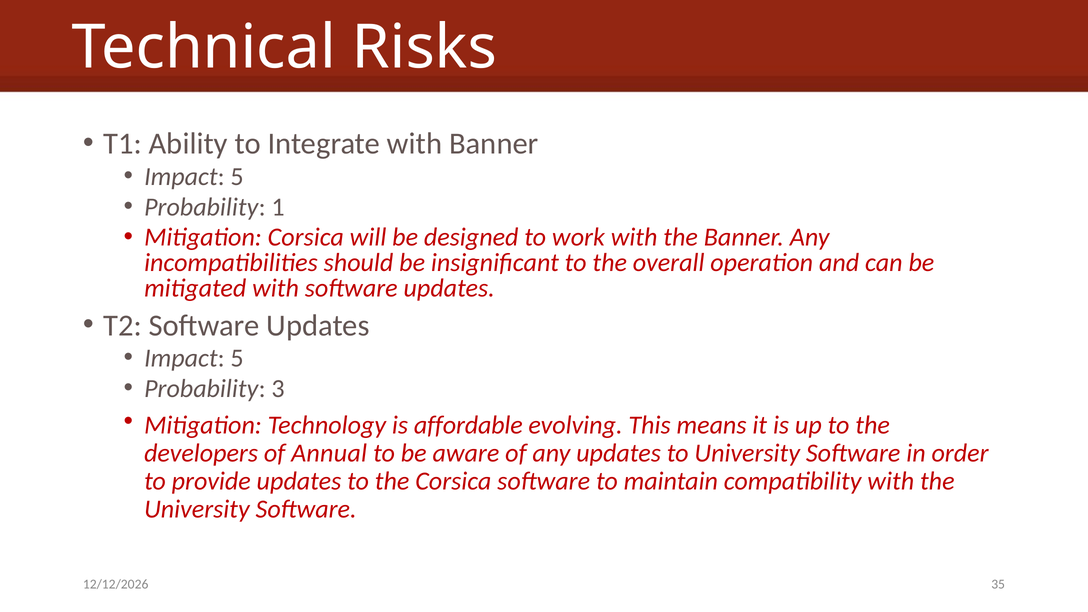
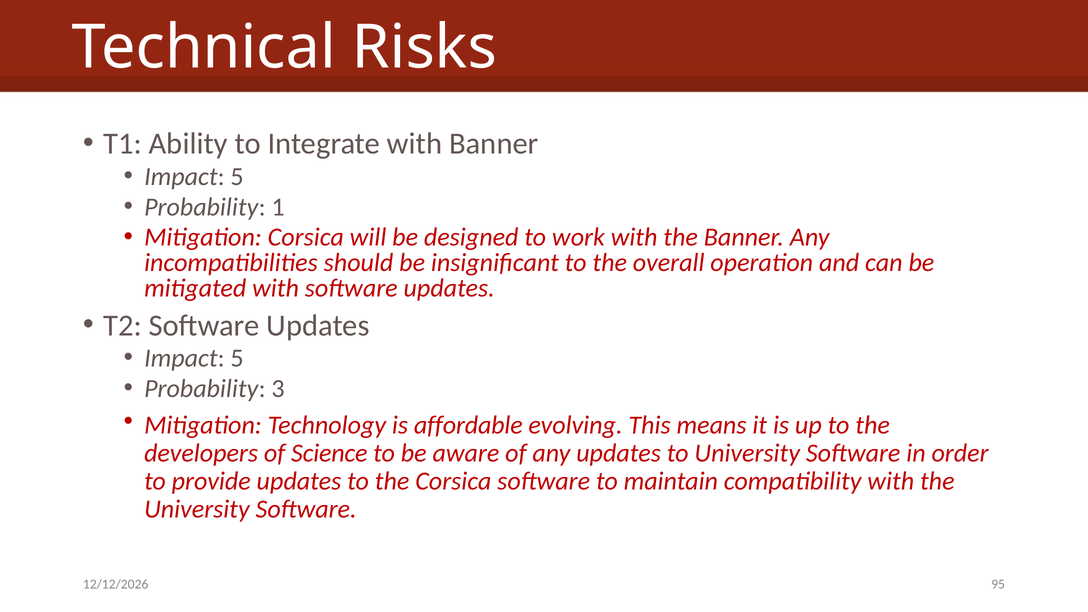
Annual: Annual -> Science
35: 35 -> 95
